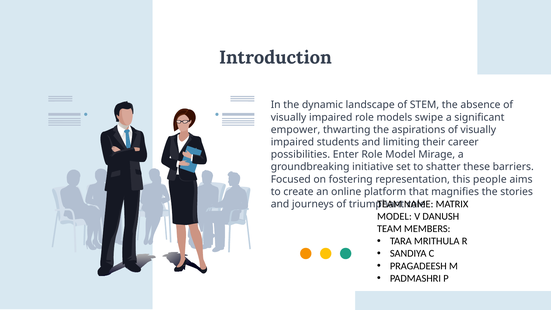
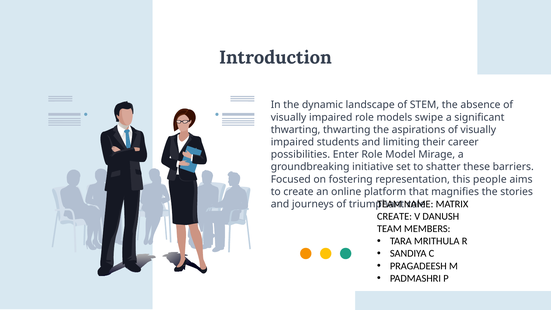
empower at (296, 130): empower -> thwarting
MODEL at (394, 216): MODEL -> CREATE
